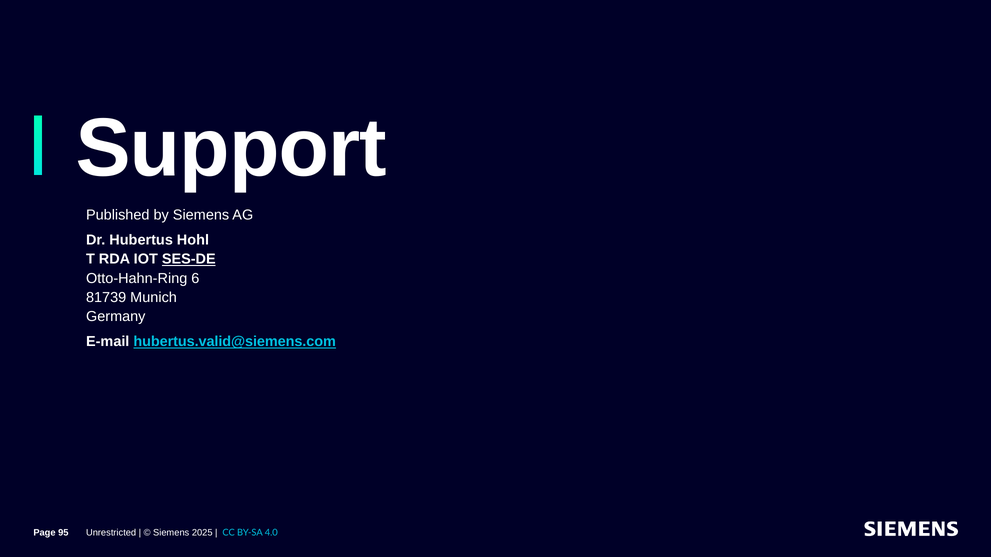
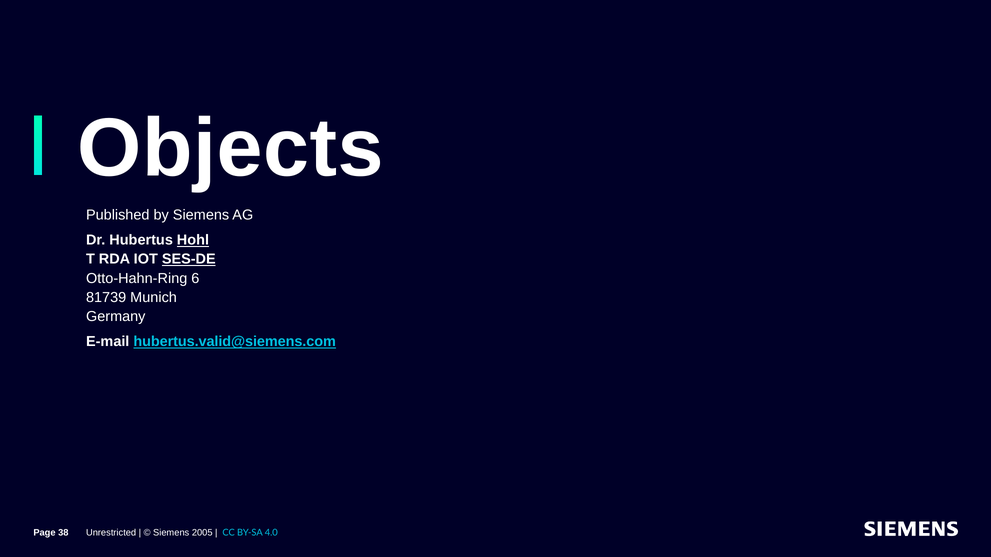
Support: Support -> Objects
Hohl underline: none -> present
95: 95 -> 38
2025: 2025 -> 2005
